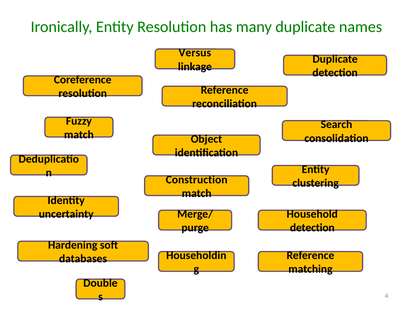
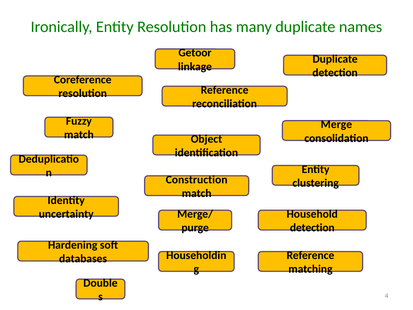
Versus: Versus -> Getoor
Search: Search -> Merge
